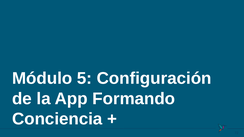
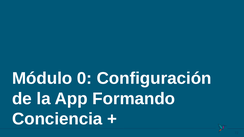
5: 5 -> 0
